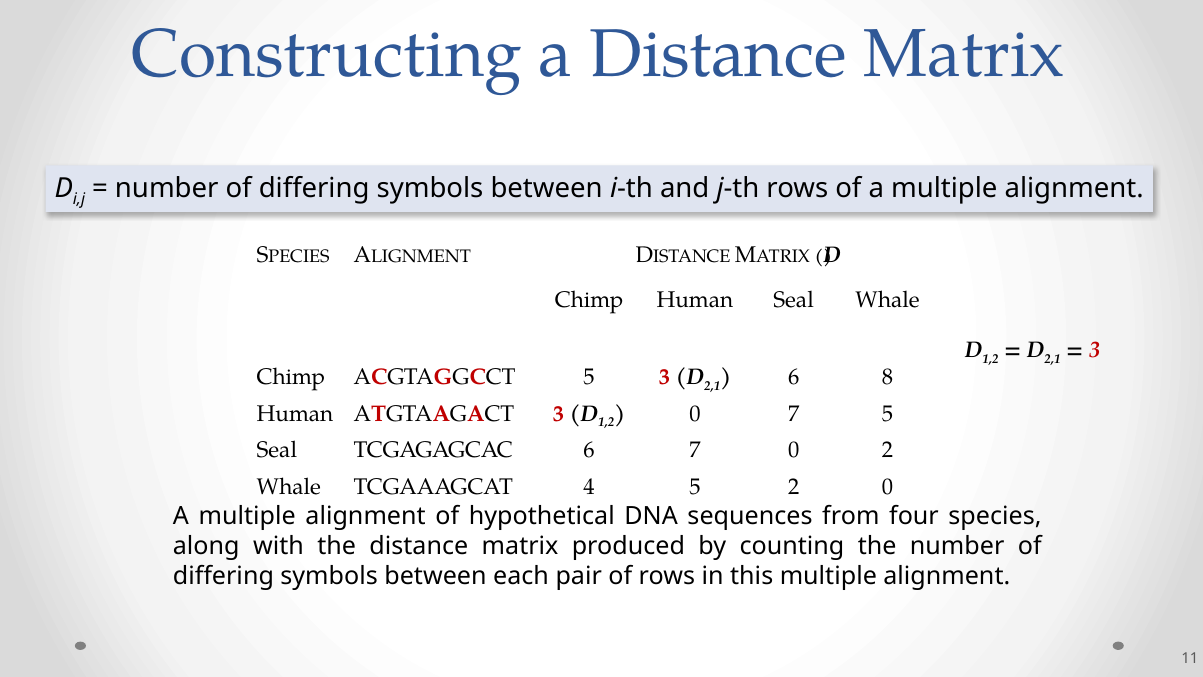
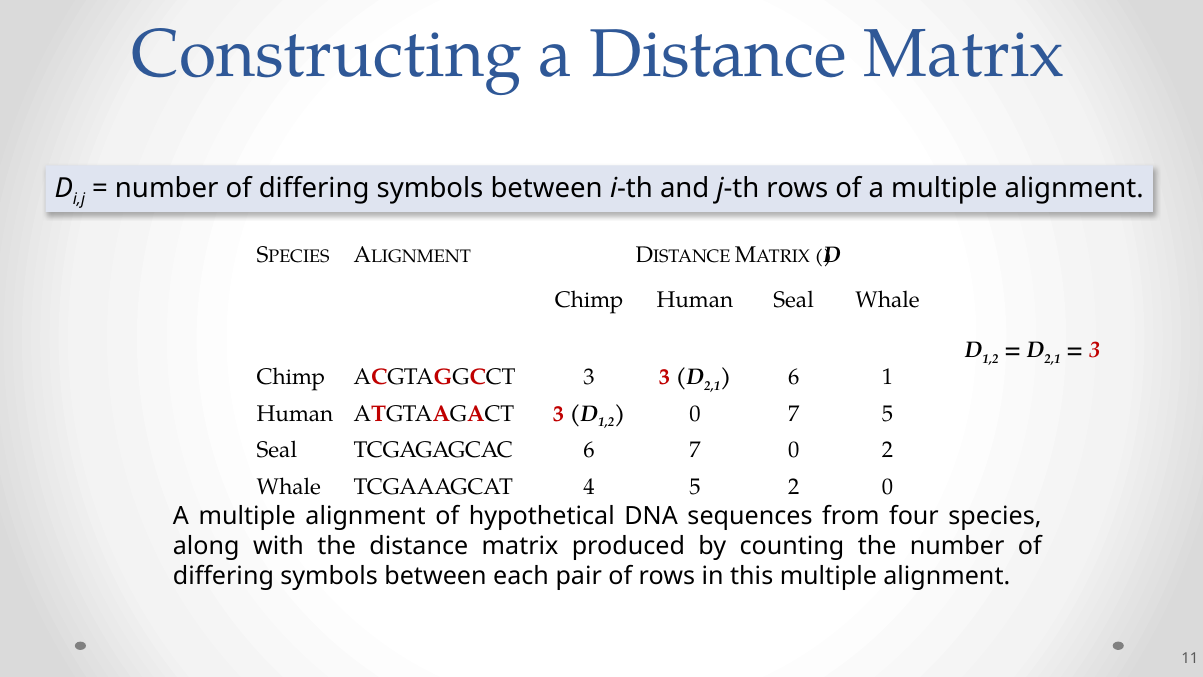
ACGTAGGCCT 5: 5 -> 3
8: 8 -> 1
